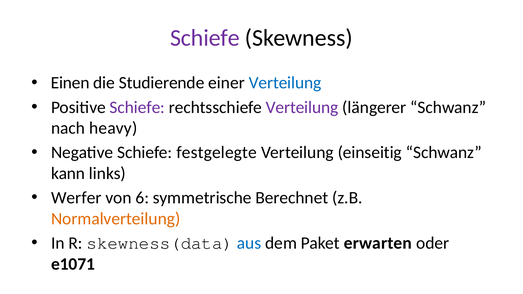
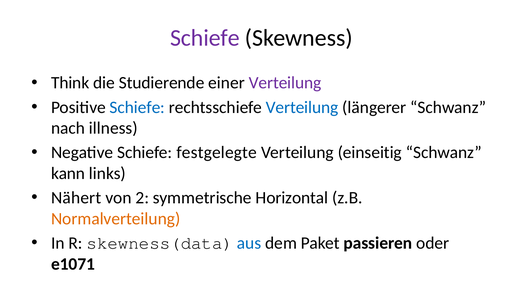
Einen: Einen -> Think
Verteilung at (285, 83) colour: blue -> purple
Schiefe at (137, 107) colour: purple -> blue
Verteilung at (302, 107) colour: purple -> blue
heavy: heavy -> illness
Werfer: Werfer -> Nähert
6: 6 -> 2
Berechnet: Berechnet -> Horizontal
erwarten: erwarten -> passieren
